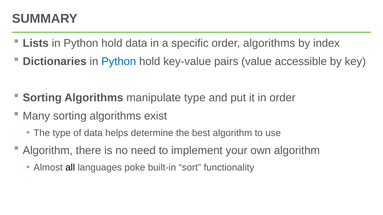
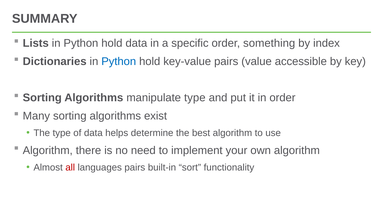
order algorithms: algorithms -> something
all colour: black -> red
languages poke: poke -> pairs
